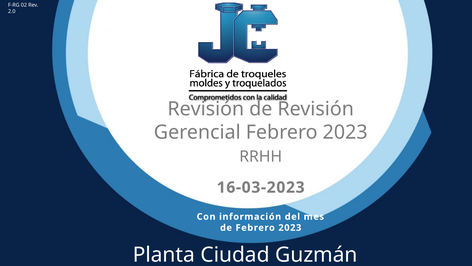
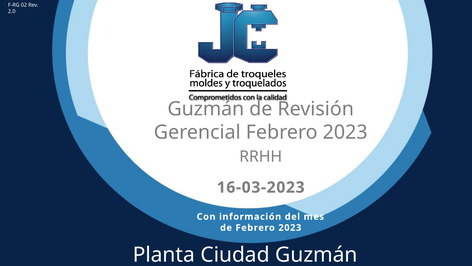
Revisión at (206, 109): Revisión -> Guzmán
